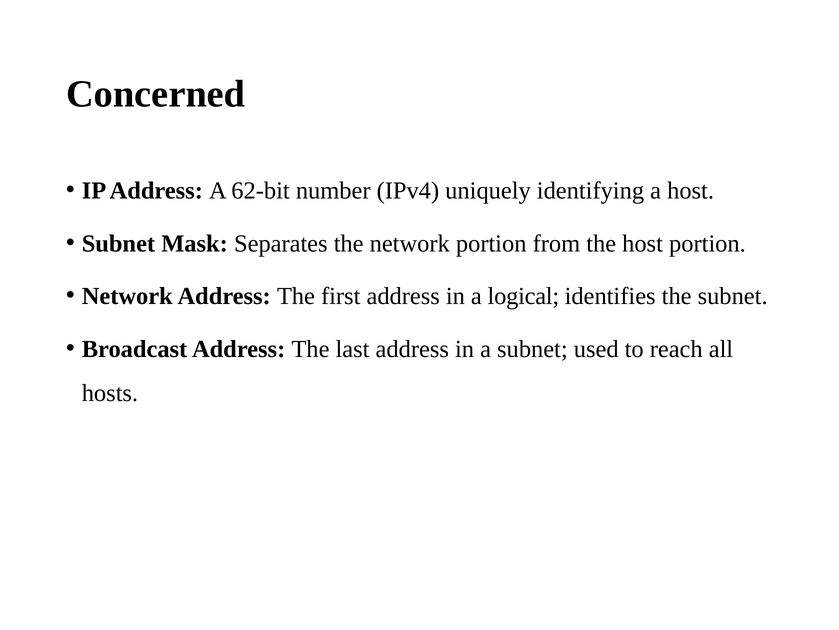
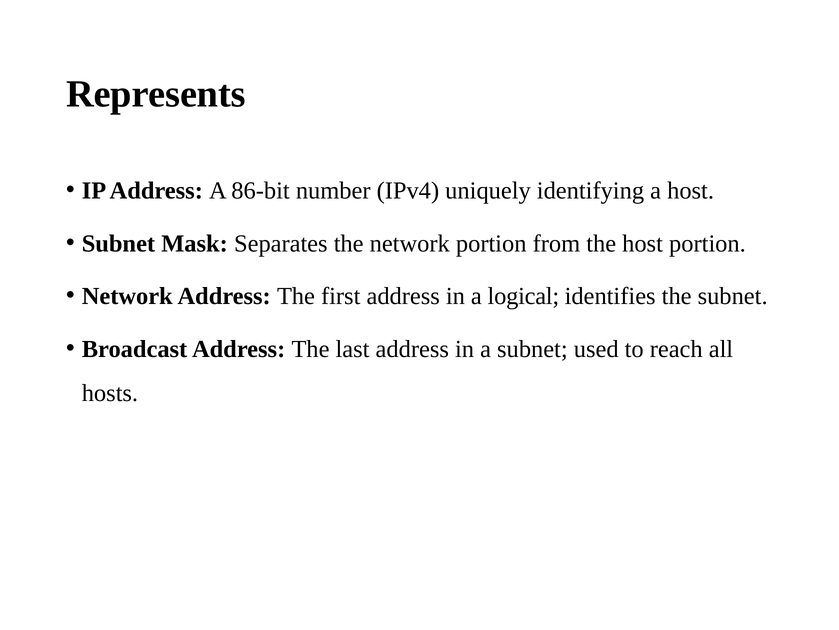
Concerned: Concerned -> Represents
62-bit: 62-bit -> 86-bit
